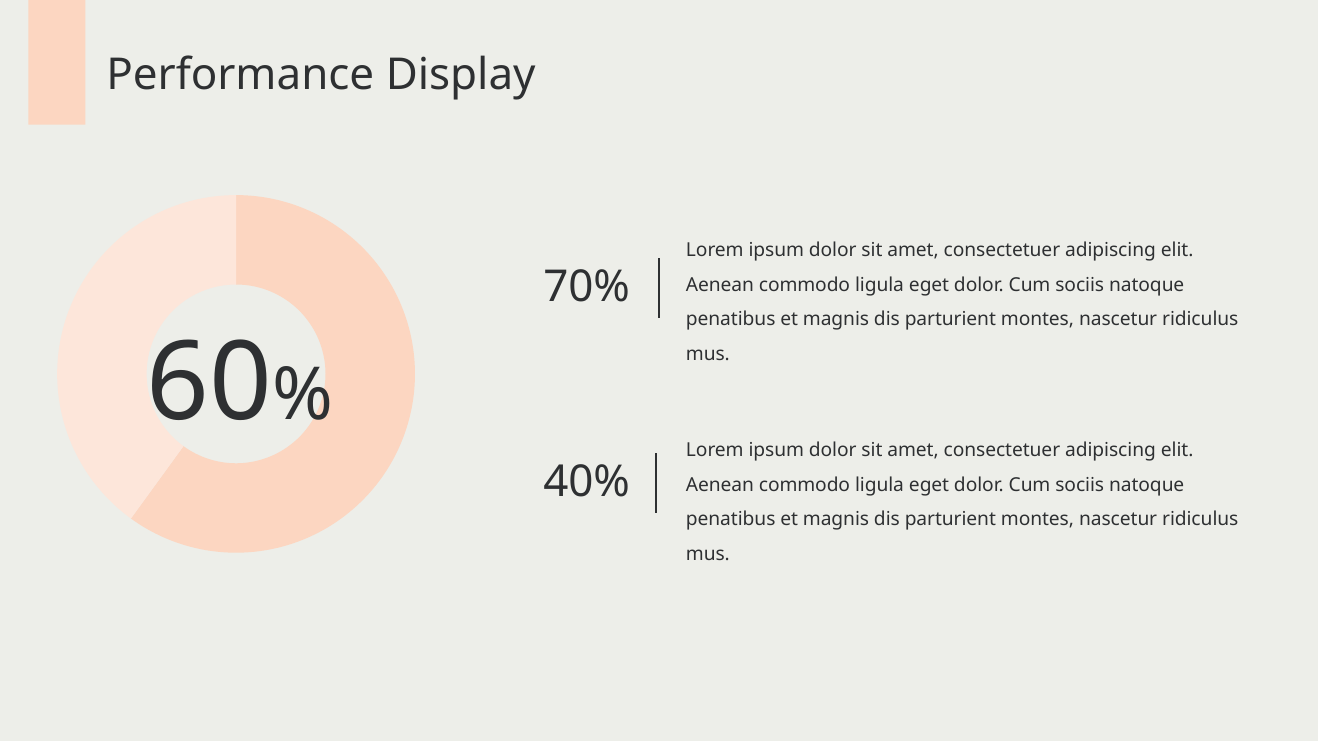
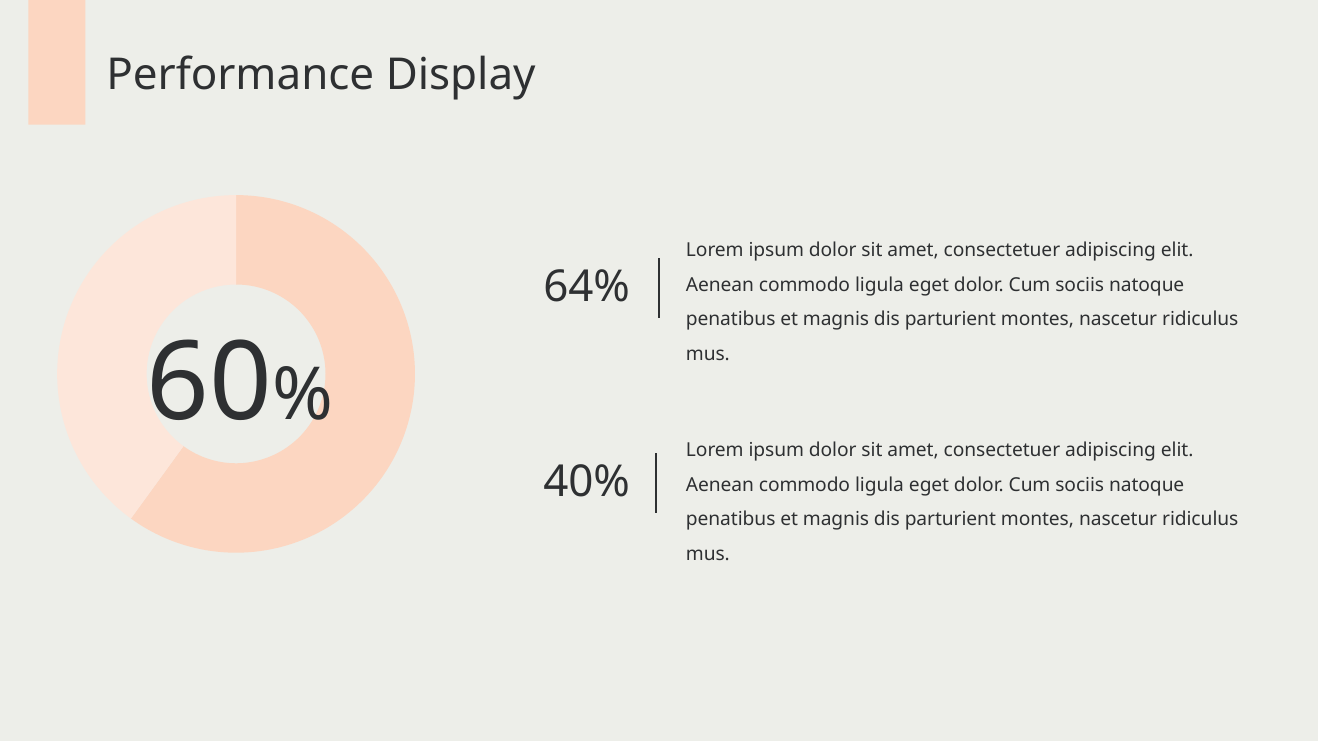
70%: 70% -> 64%
